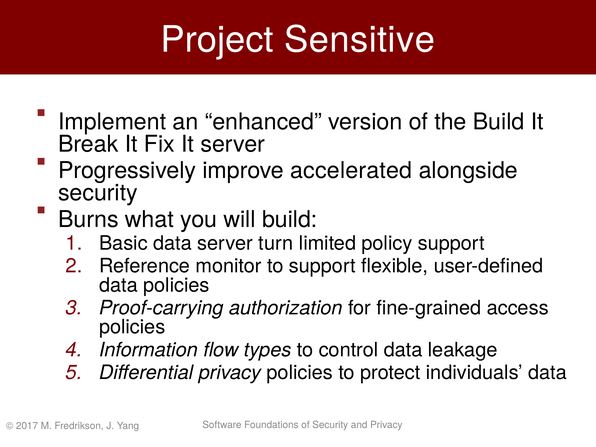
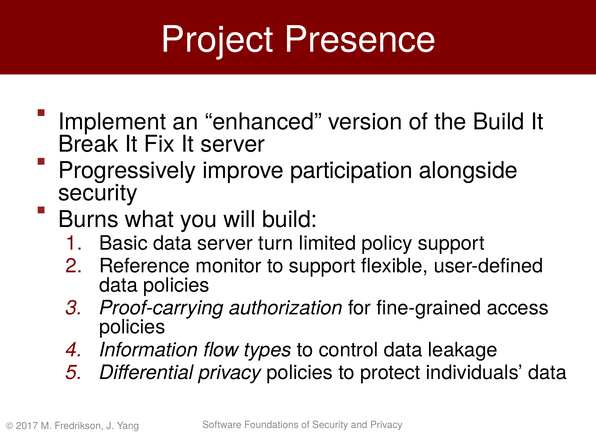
Sensitive: Sensitive -> Presence
accelerated: accelerated -> participation
